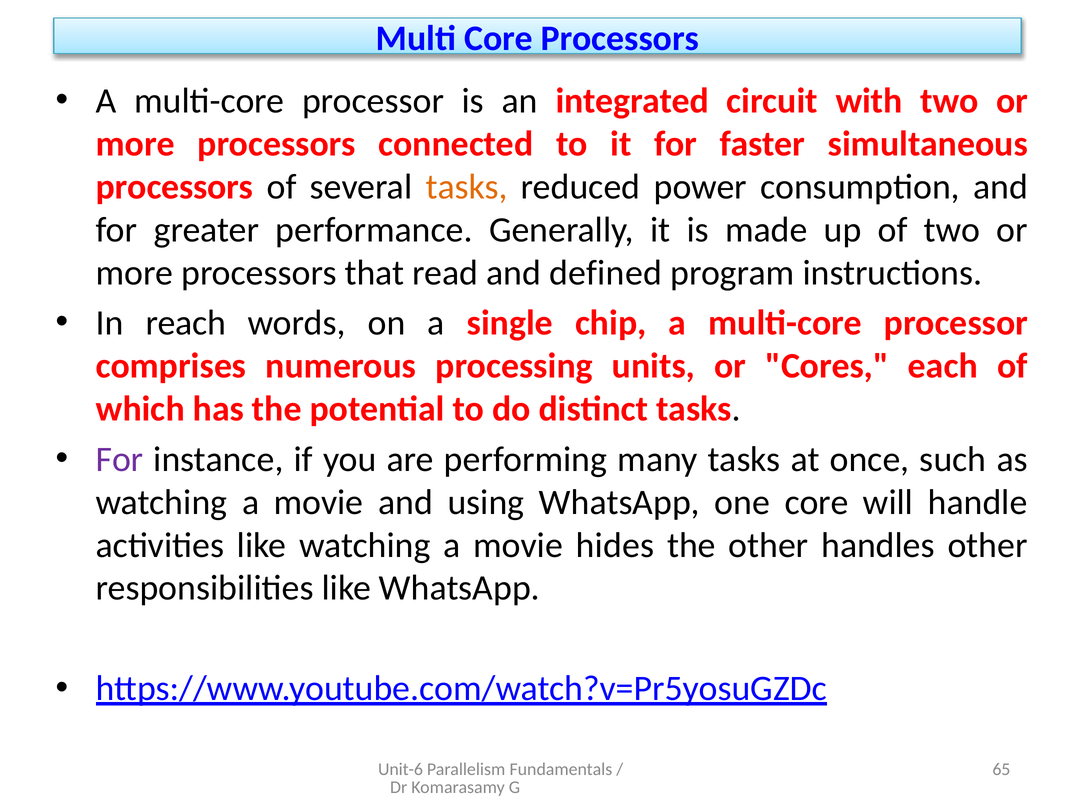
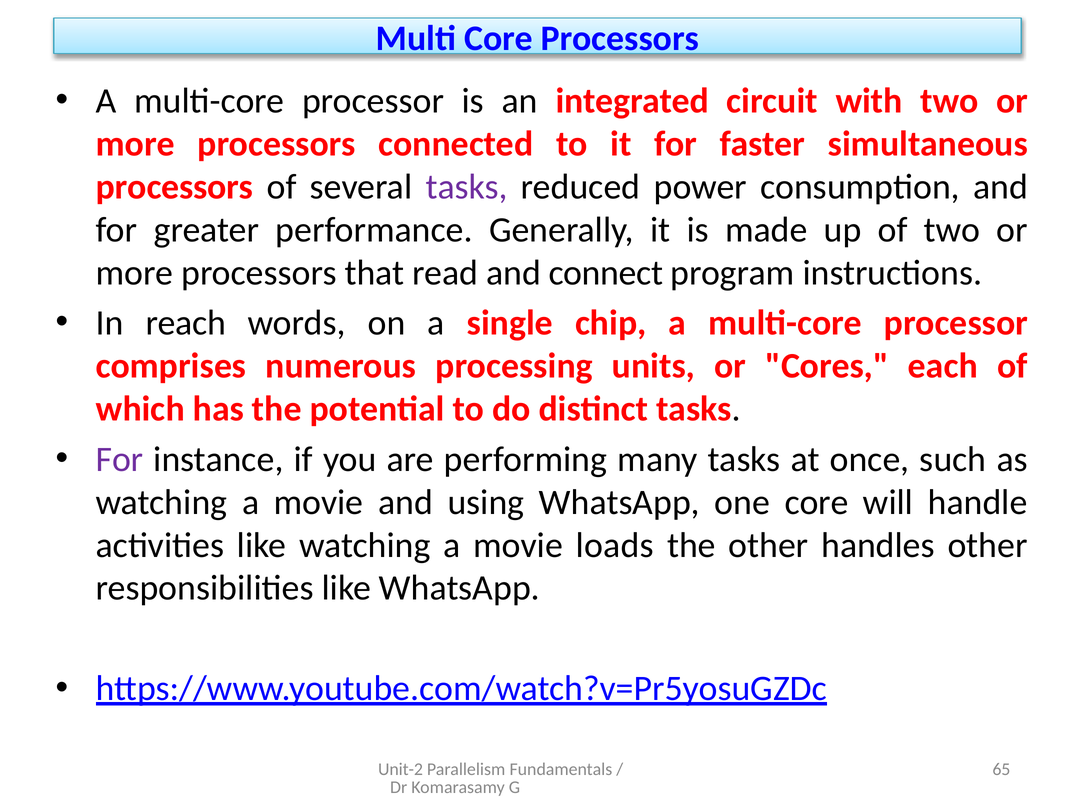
tasks at (467, 187) colour: orange -> purple
defined: defined -> connect
hides: hides -> loads
Unit-6: Unit-6 -> Unit-2
